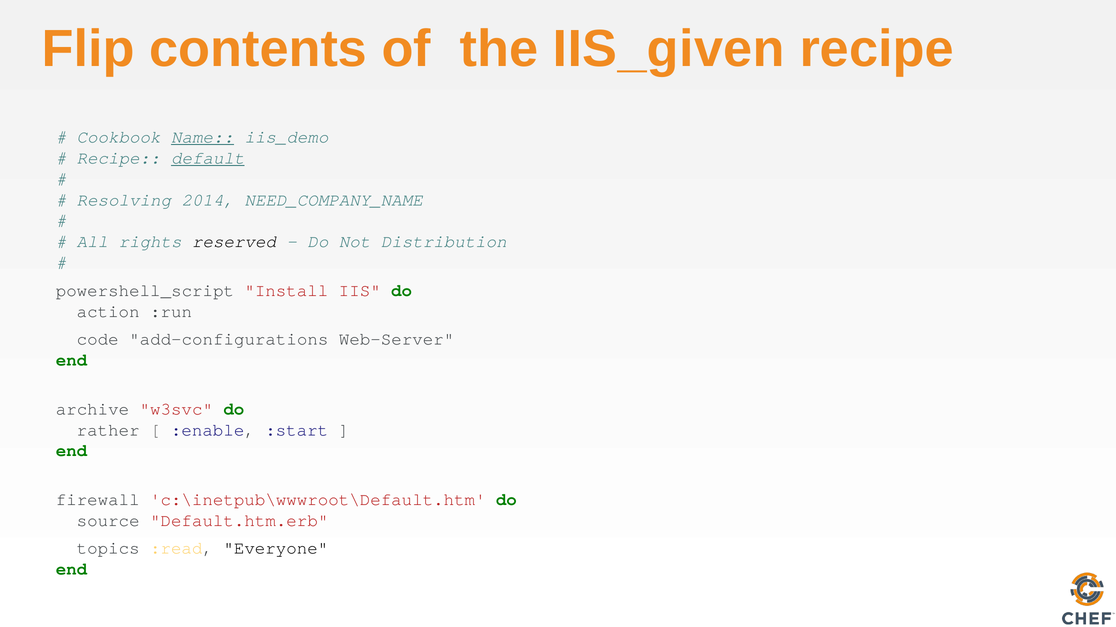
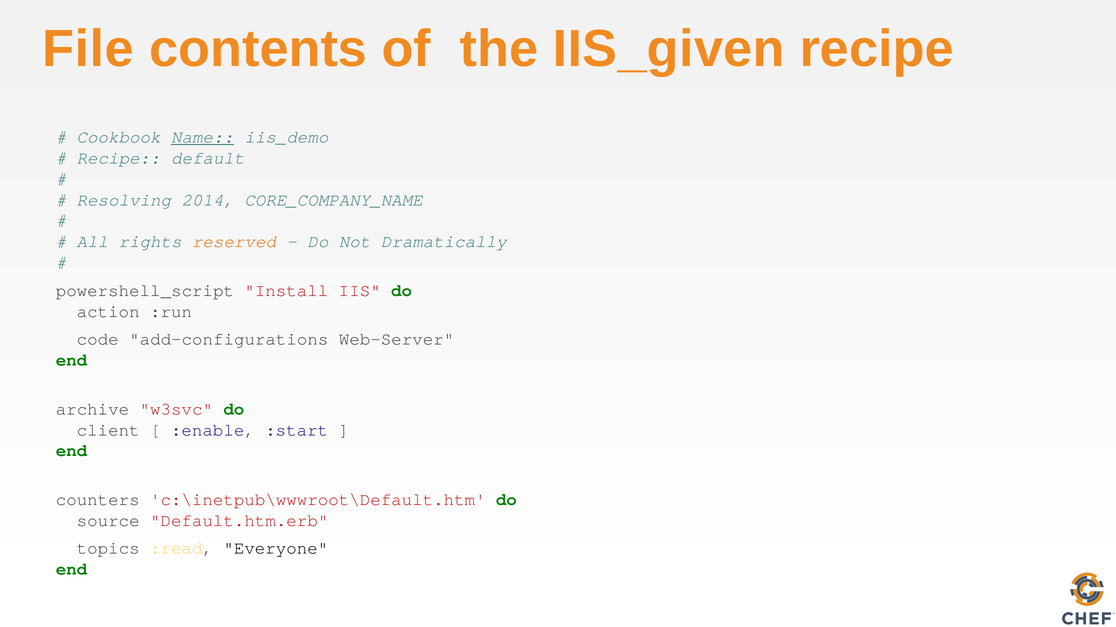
Flip: Flip -> File
default underline: present -> none
NEED_COMPANY_NAME: NEED_COMPANY_NAME -> CORE_COMPANY_NAME
reserved colour: black -> orange
Distribution: Distribution -> Dramatically
rather: rather -> client
firewall: firewall -> counters
